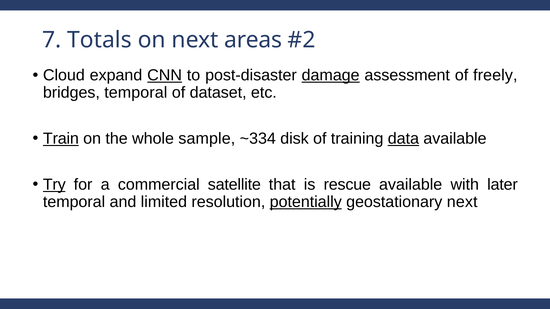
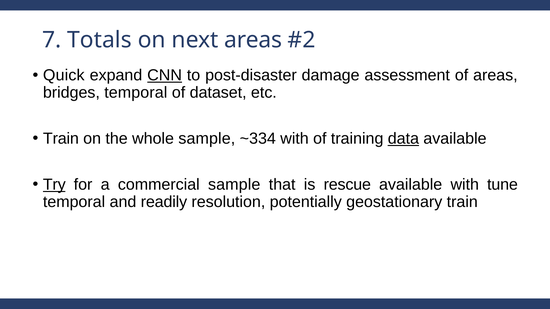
Cloud: Cloud -> Quick
damage underline: present -> none
of freely: freely -> areas
Train at (61, 139) underline: present -> none
~334 disk: disk -> with
commercial satellite: satellite -> sample
later: later -> tune
limited: limited -> readily
potentially underline: present -> none
geostationary next: next -> train
